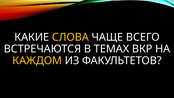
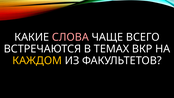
СЛОВА colour: yellow -> pink
